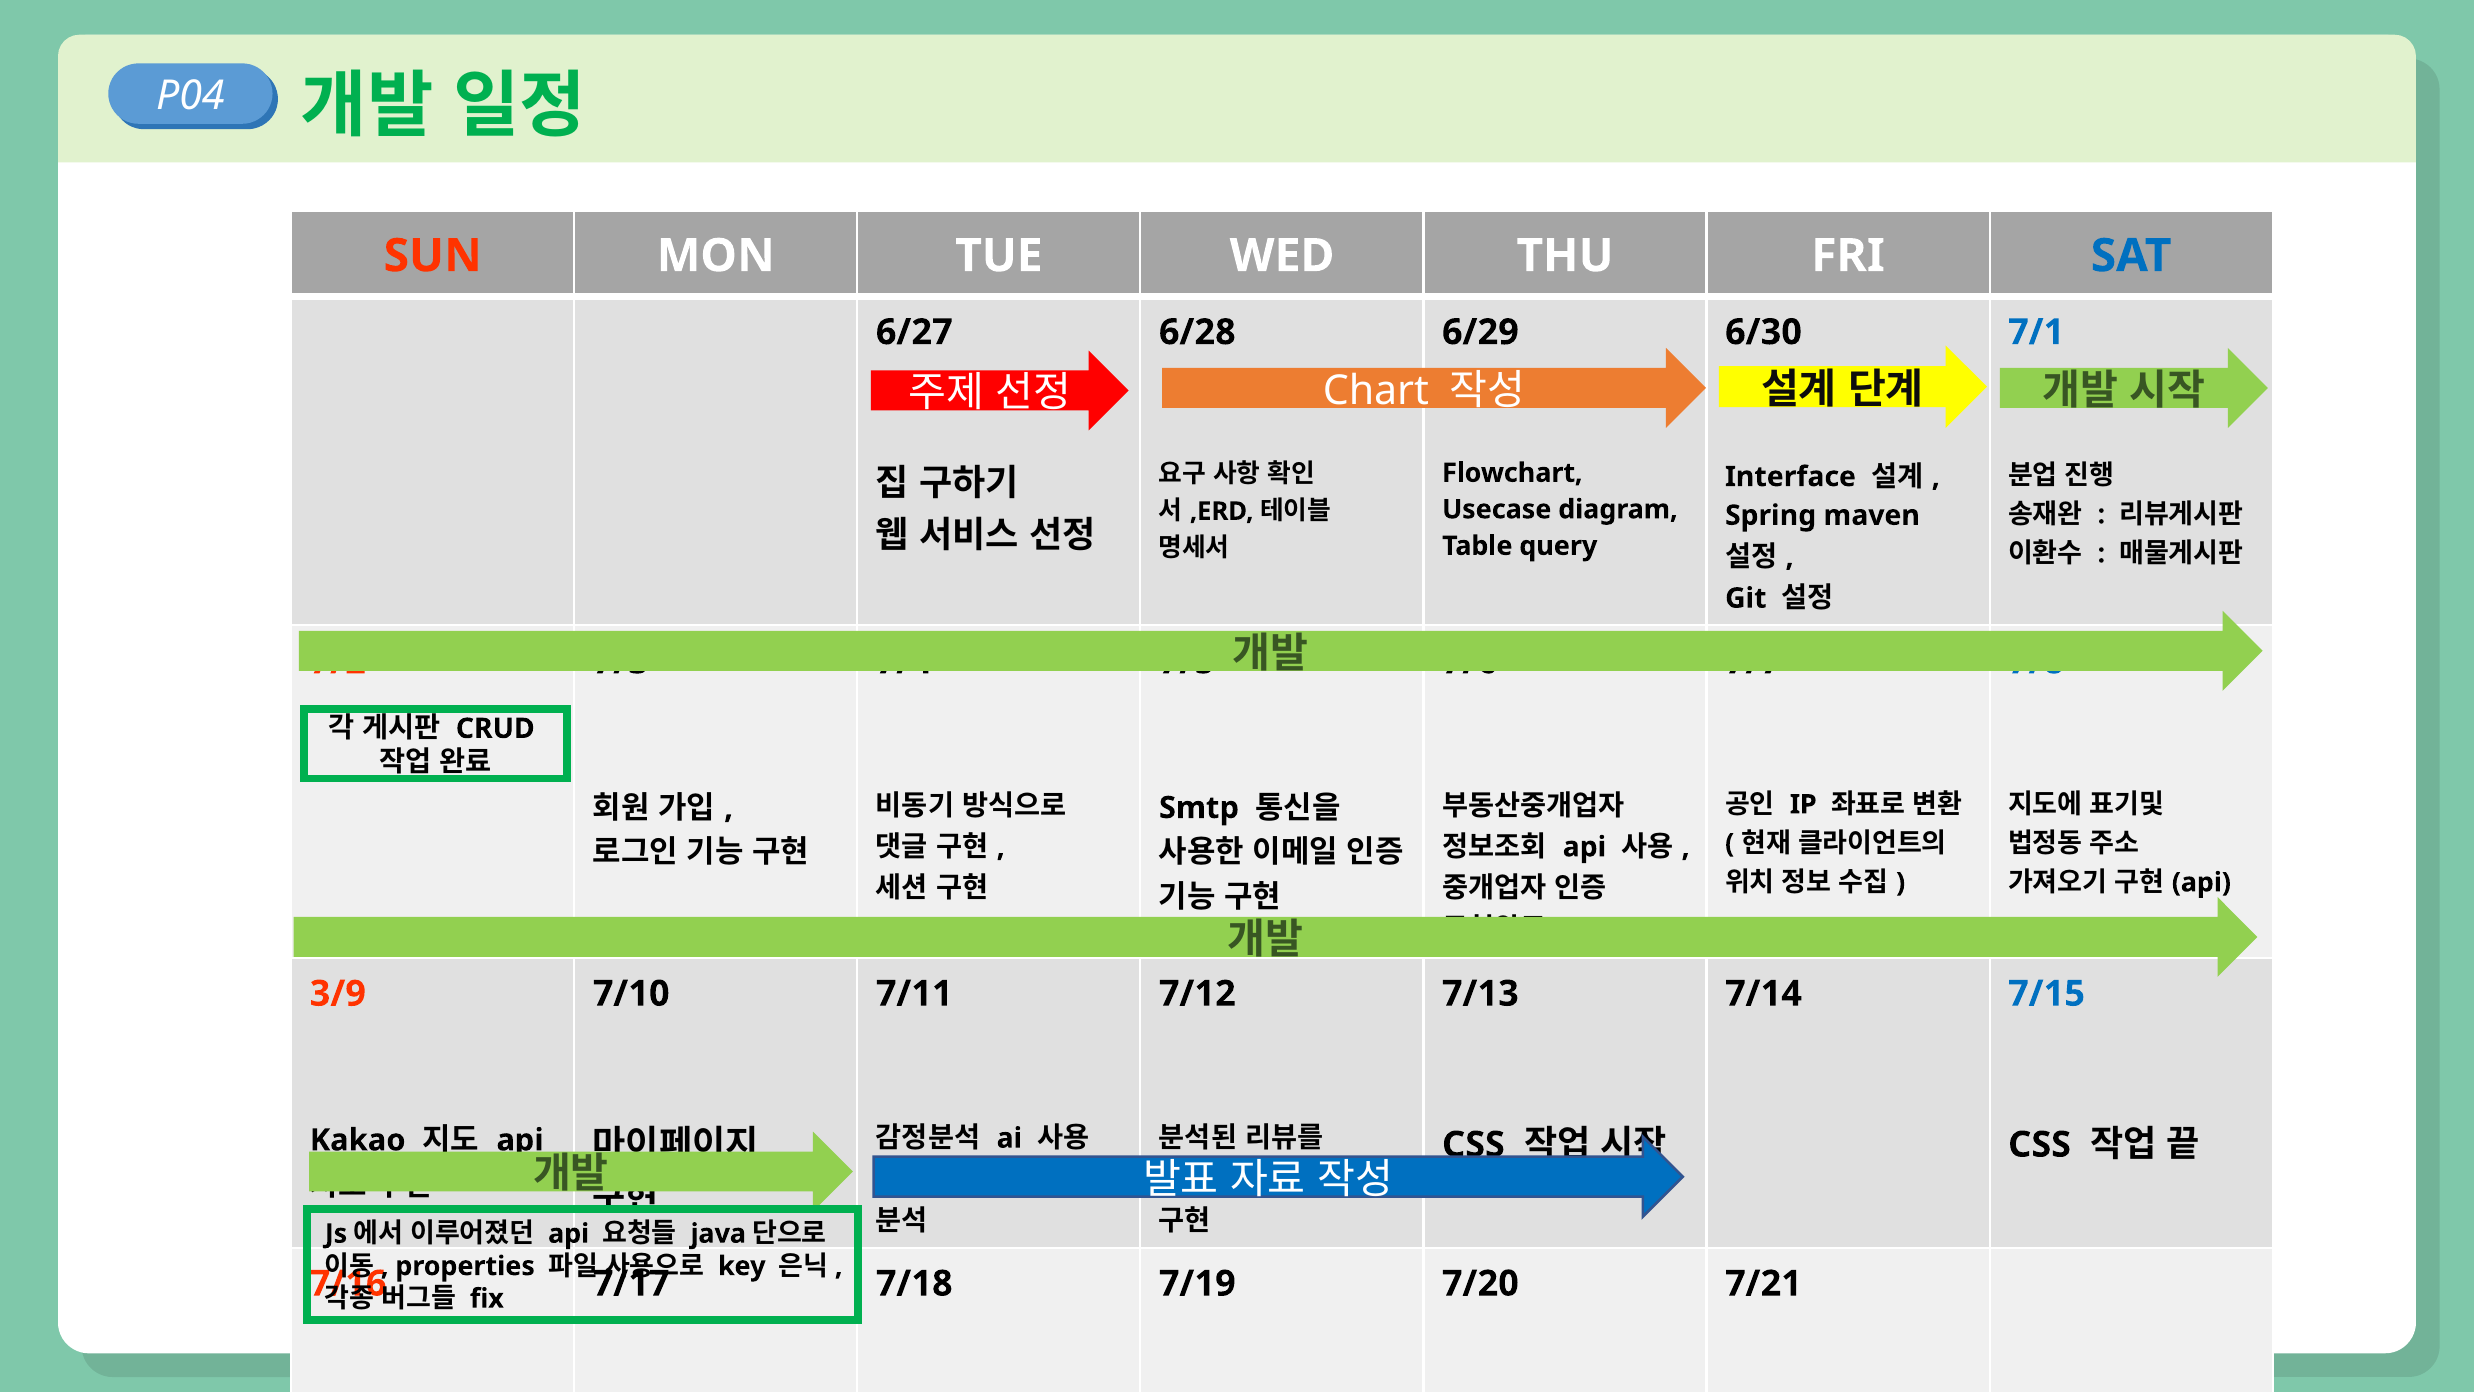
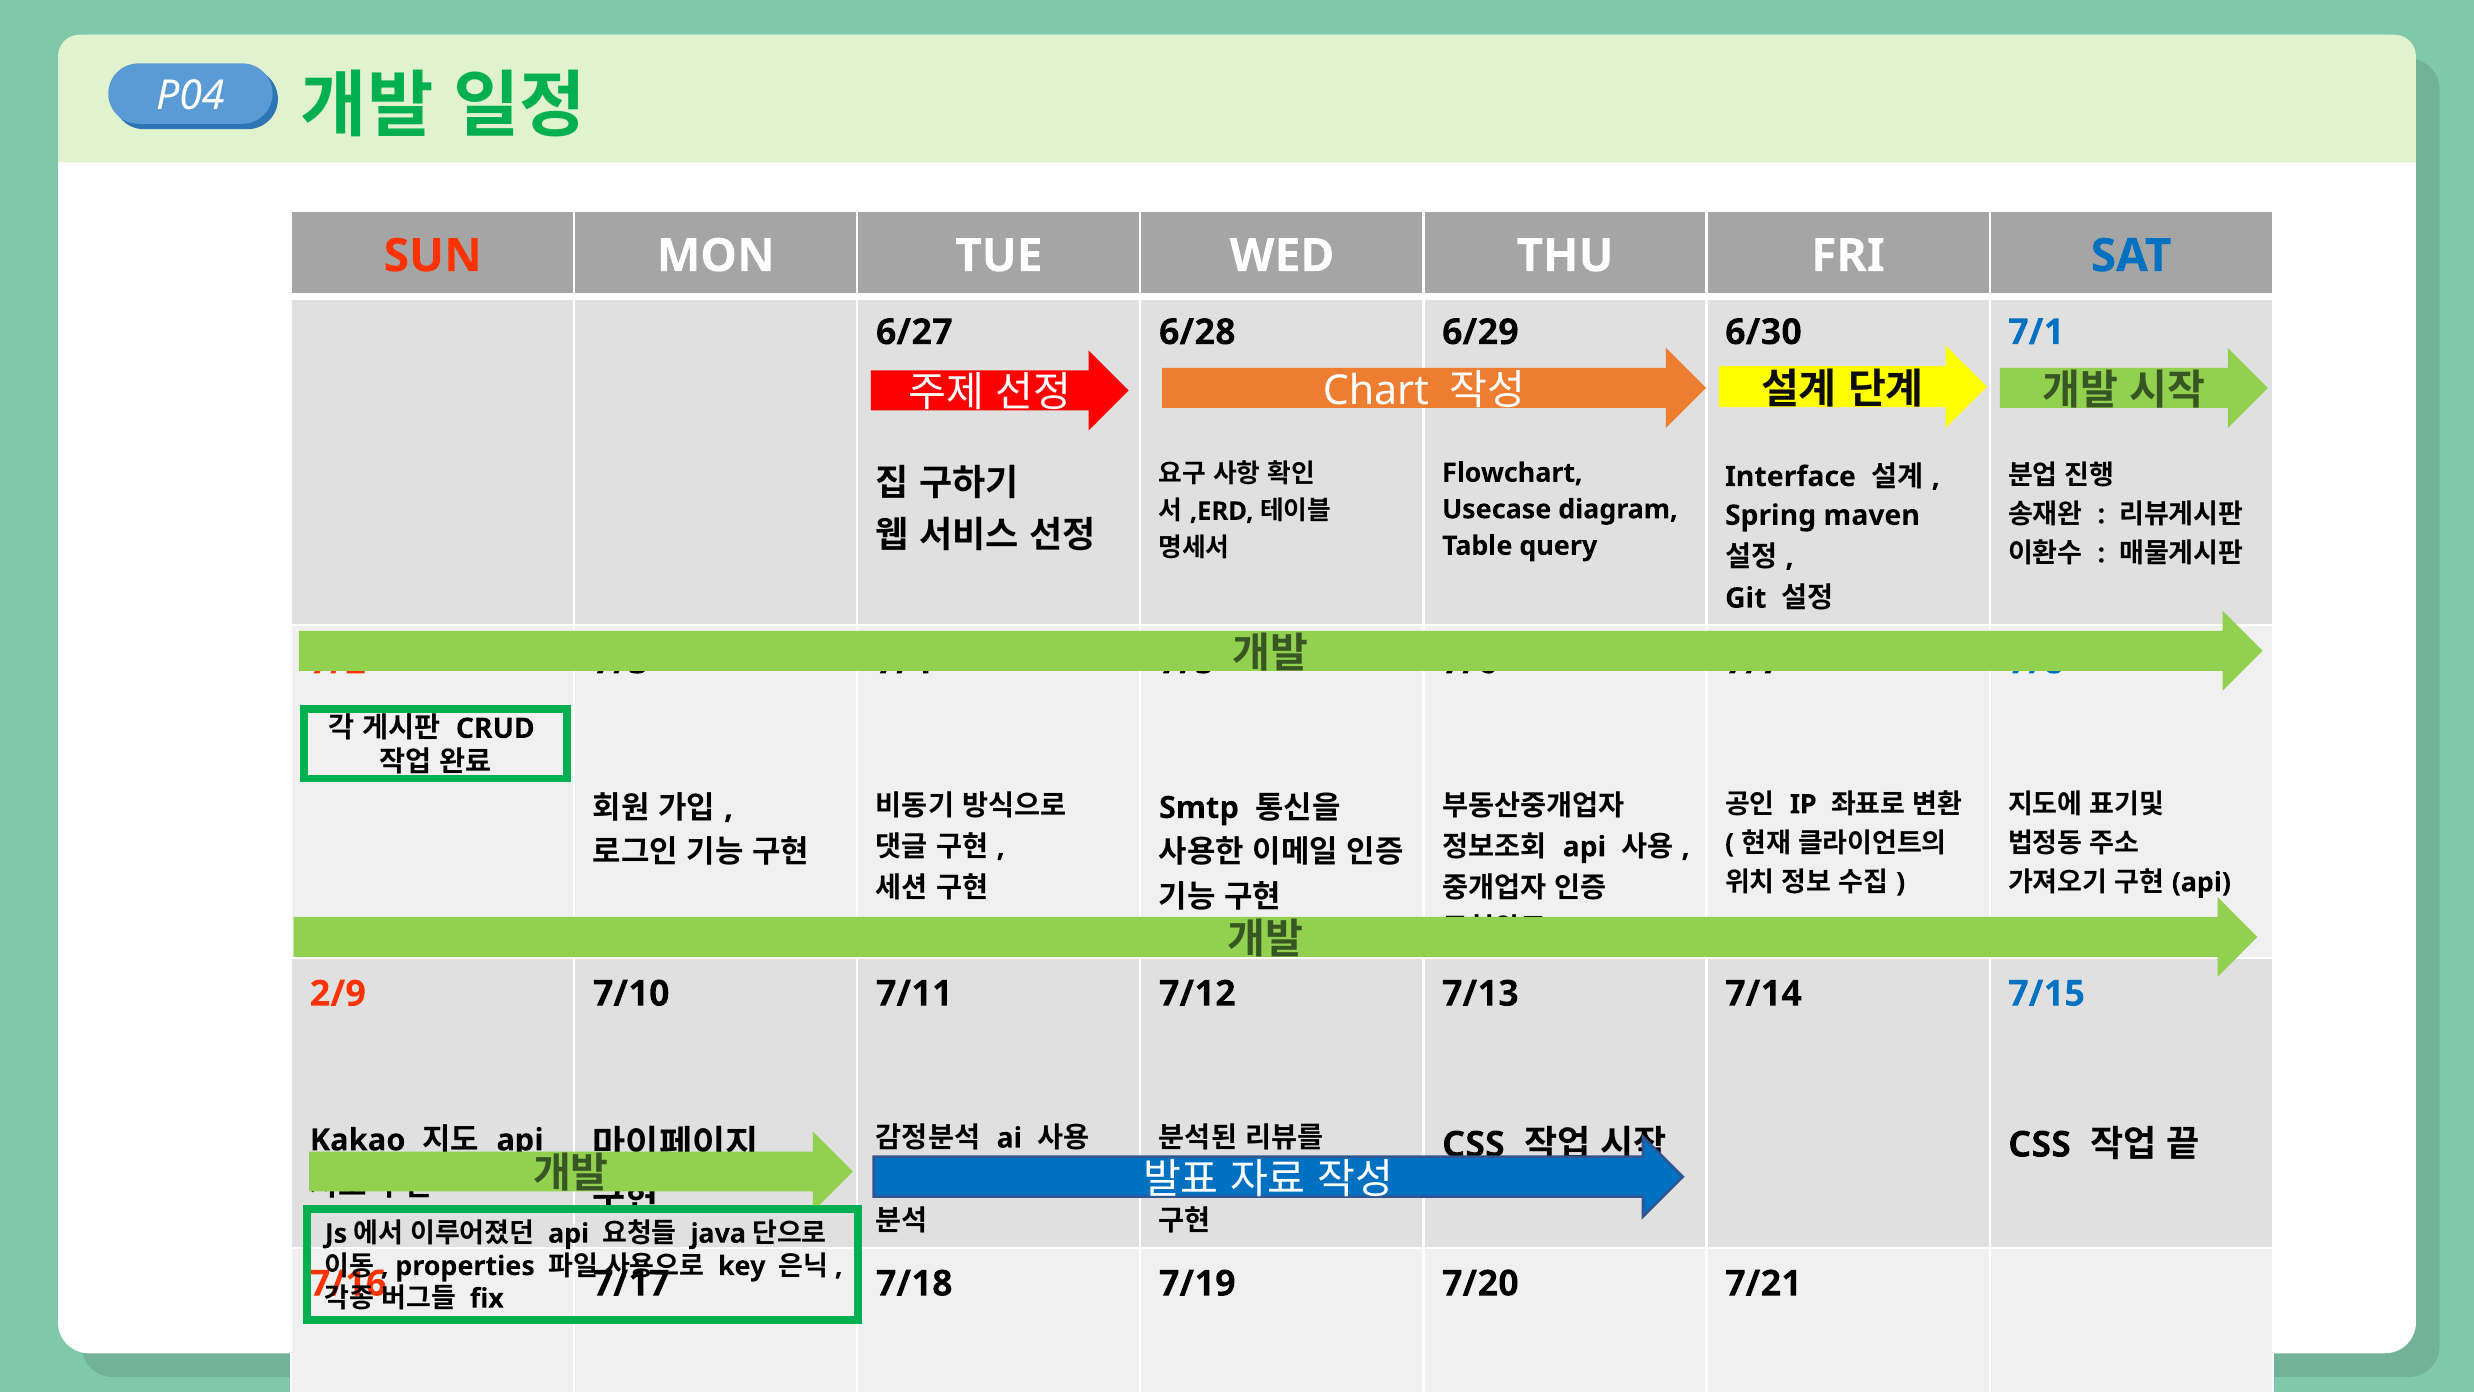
3/9: 3/9 -> 2/9
